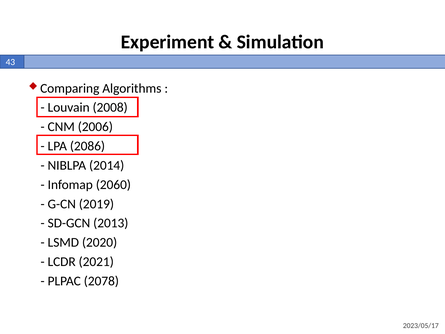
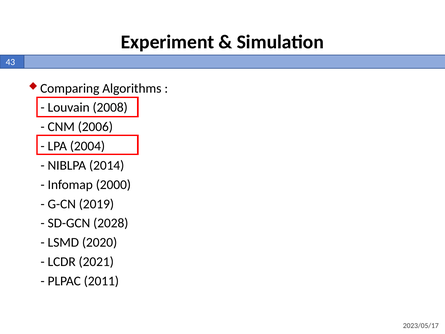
2086: 2086 -> 2004
2060: 2060 -> 2000
2013: 2013 -> 2028
2078: 2078 -> 2011
